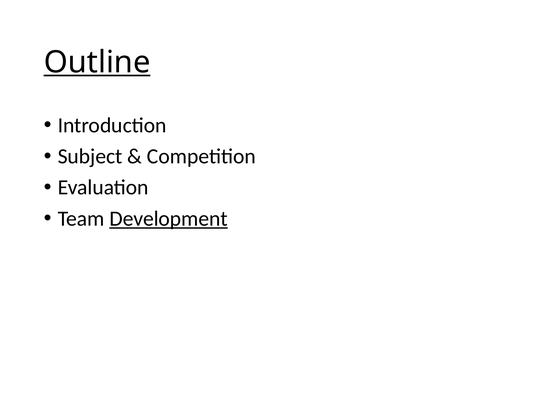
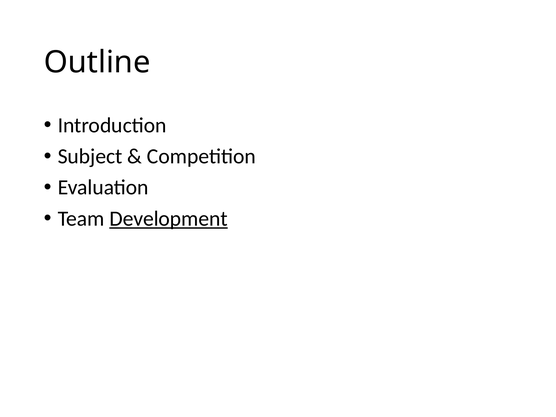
Outline underline: present -> none
